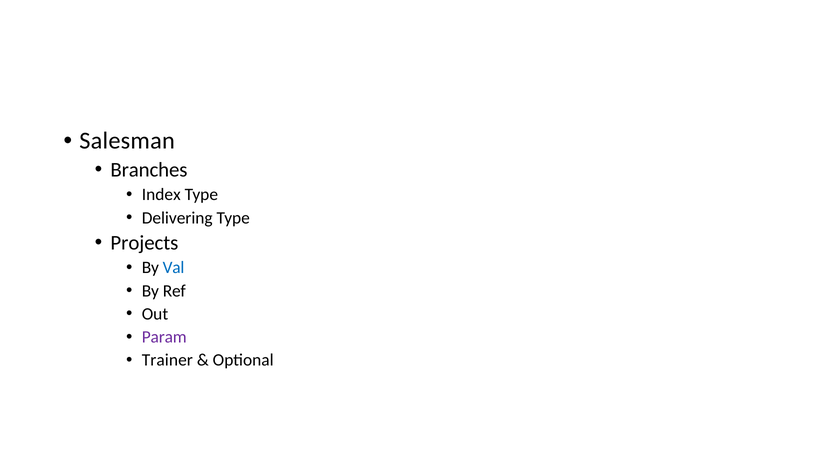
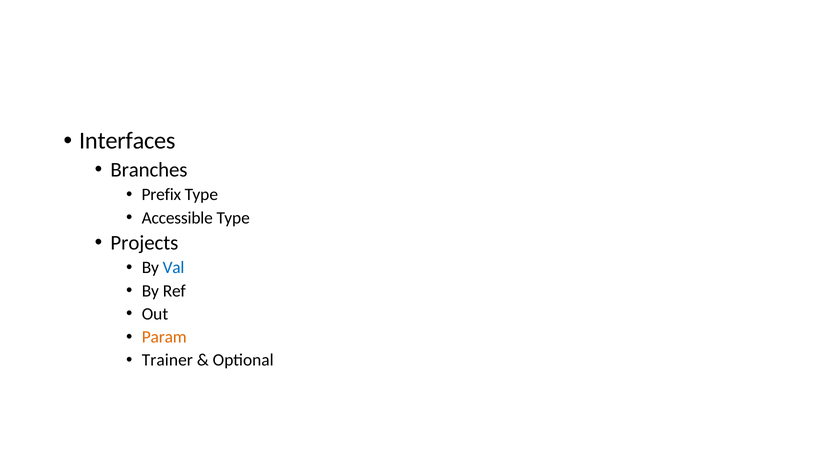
Salesman: Salesman -> Interfaces
Index: Index -> Prefix
Delivering: Delivering -> Accessible
Param colour: purple -> orange
